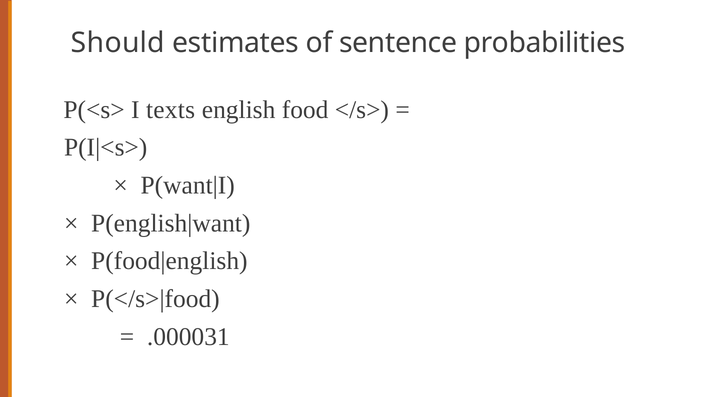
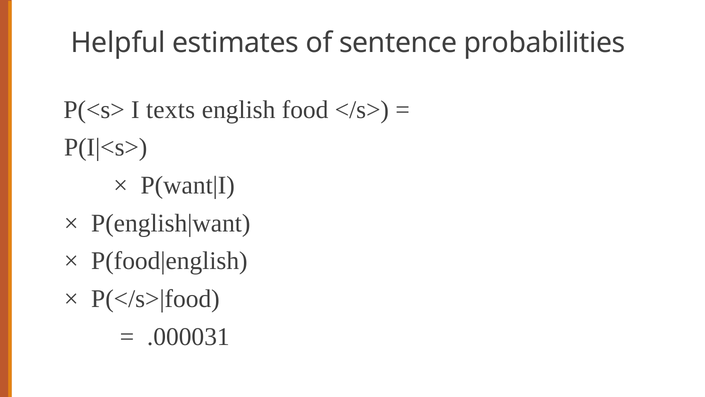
Should: Should -> Helpful
